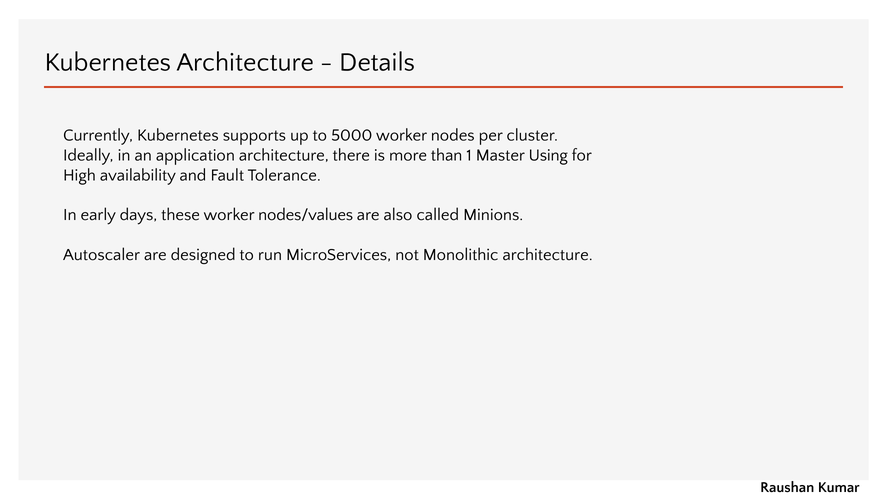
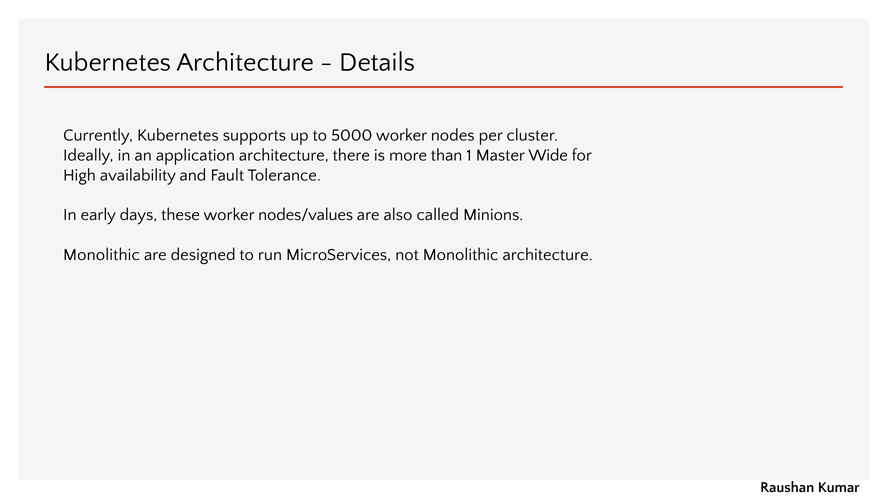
Using: Using -> Wide
Autoscaler at (102, 255): Autoscaler -> Monolithic
